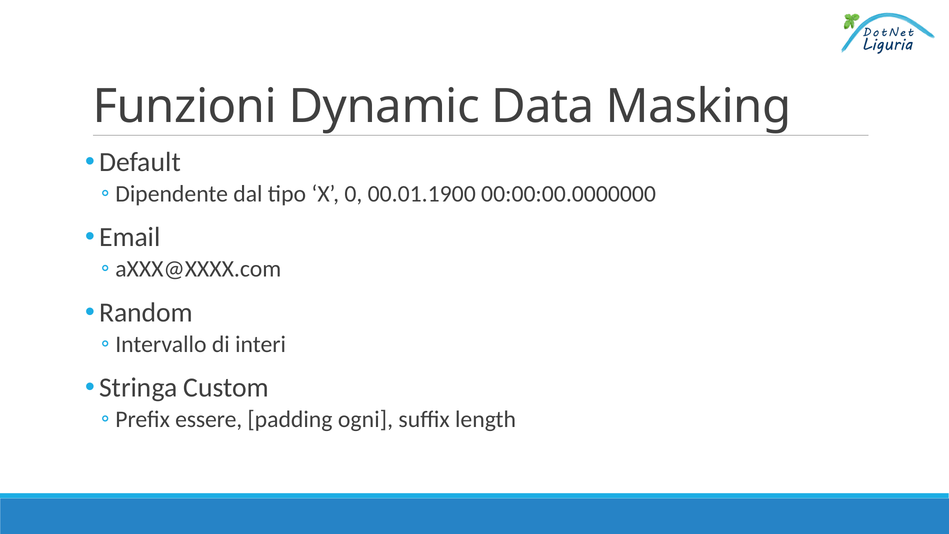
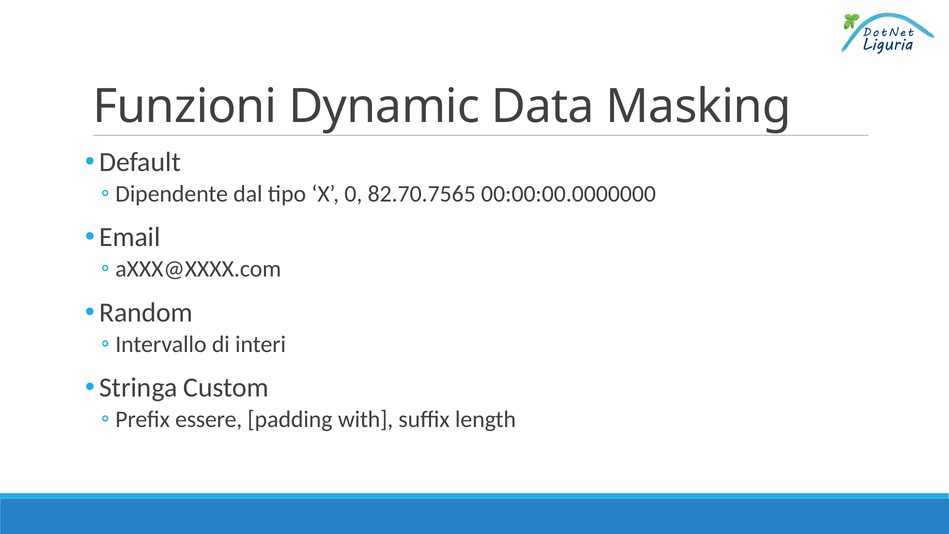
00.01.1900: 00.01.1900 -> 82.70.7565
ogni: ogni -> with
